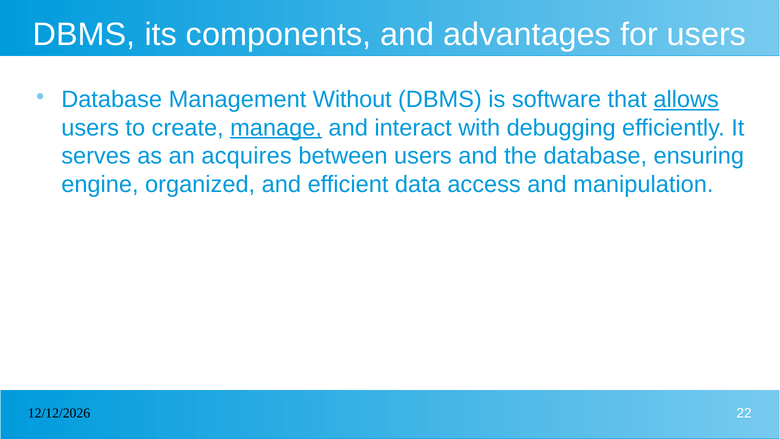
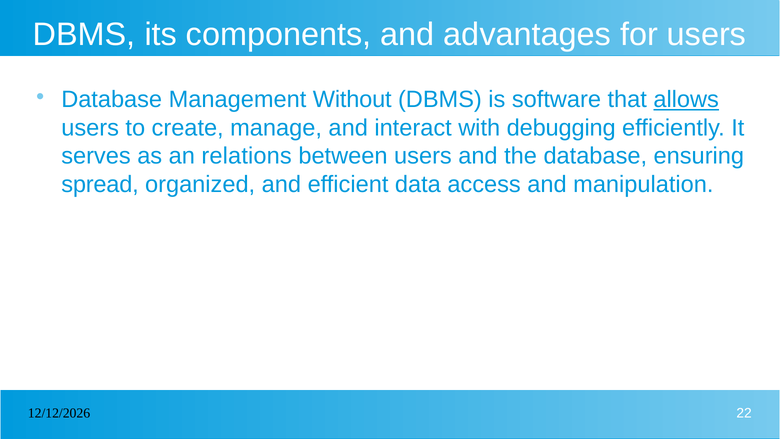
manage underline: present -> none
acquires: acquires -> relations
engine: engine -> spread
